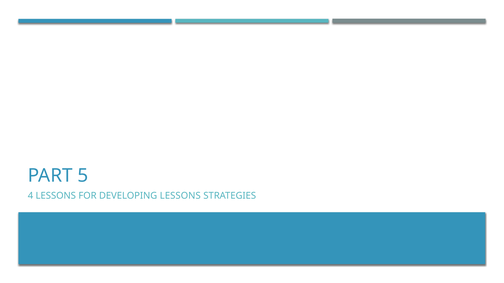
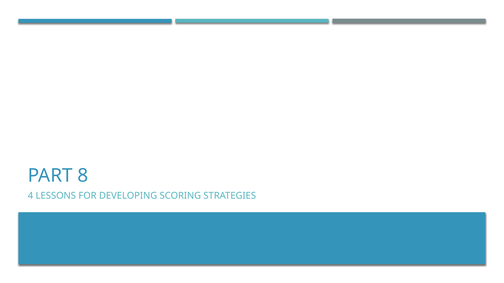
5: 5 -> 8
DEVELOPING LESSONS: LESSONS -> SCORING
